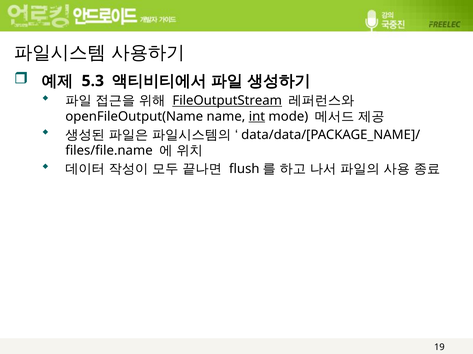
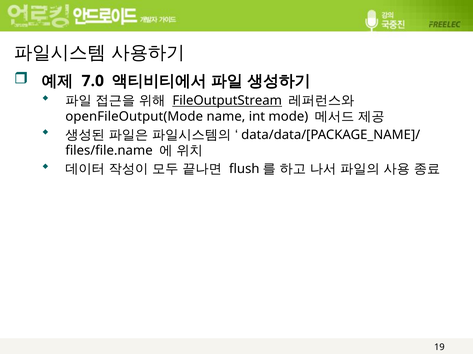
5.3: 5.3 -> 7.0
openFileOutput(Name: openFileOutput(Name -> openFileOutput(Mode
int underline: present -> none
